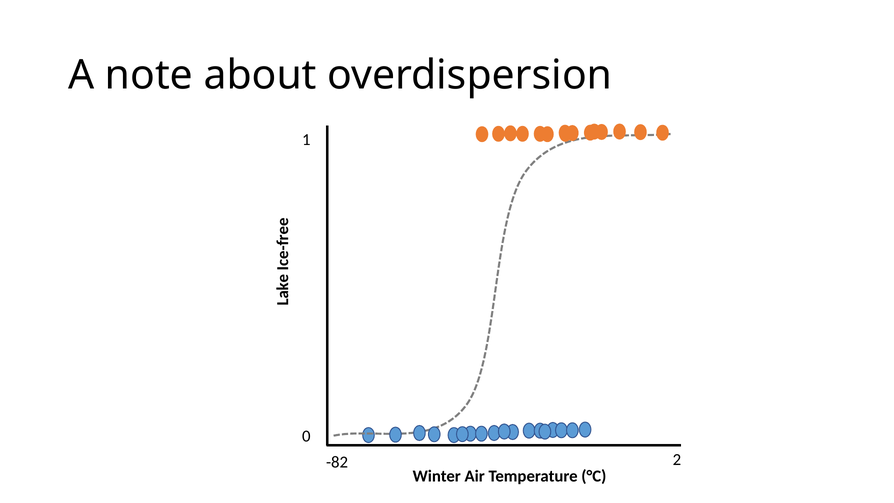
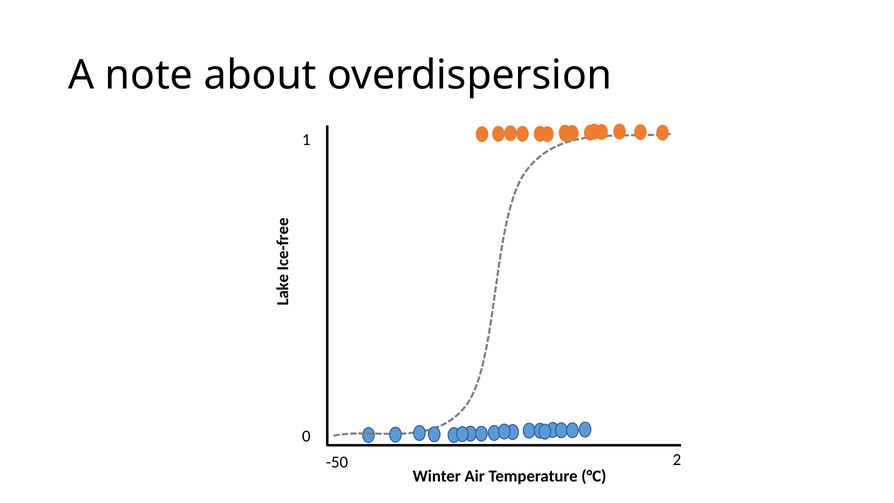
-82: -82 -> -50
